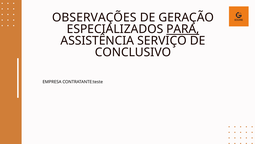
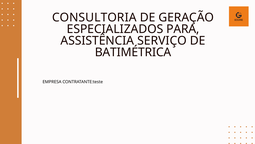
OBSERVAÇÕES: OBSERVAÇÕES -> CONSULTORIA
PARA underline: present -> none
CONCLUSIVO: CONCLUSIVO -> BATIMÉTRICA
